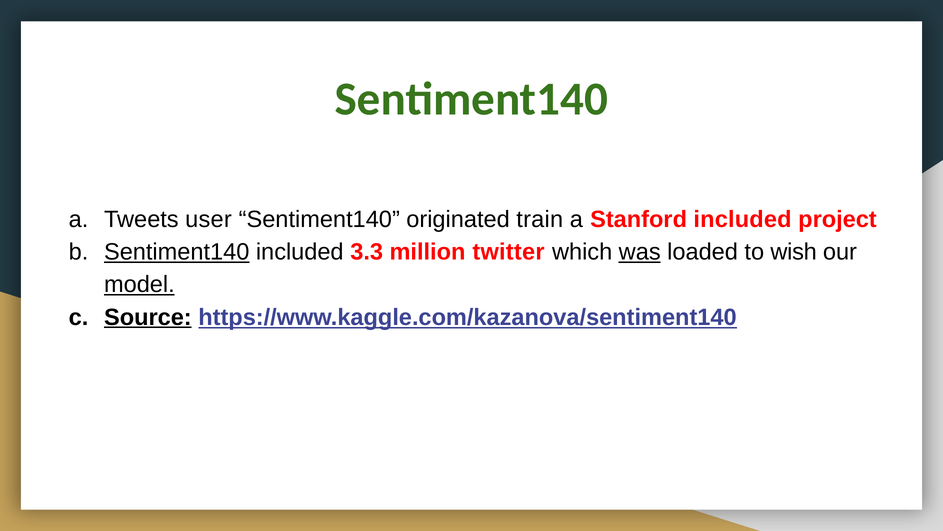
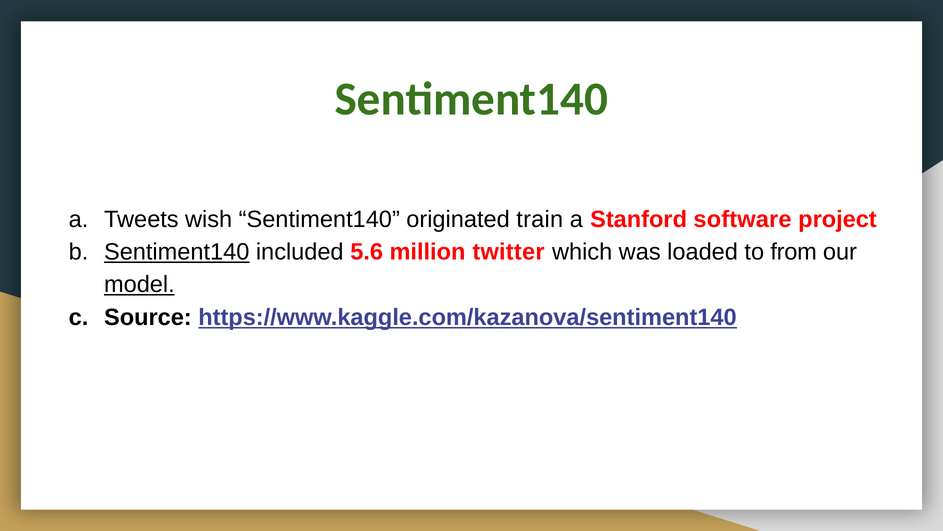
user: user -> wish
Stanford included: included -> software
3.3: 3.3 -> 5.6
was underline: present -> none
wish: wish -> from
Source underline: present -> none
